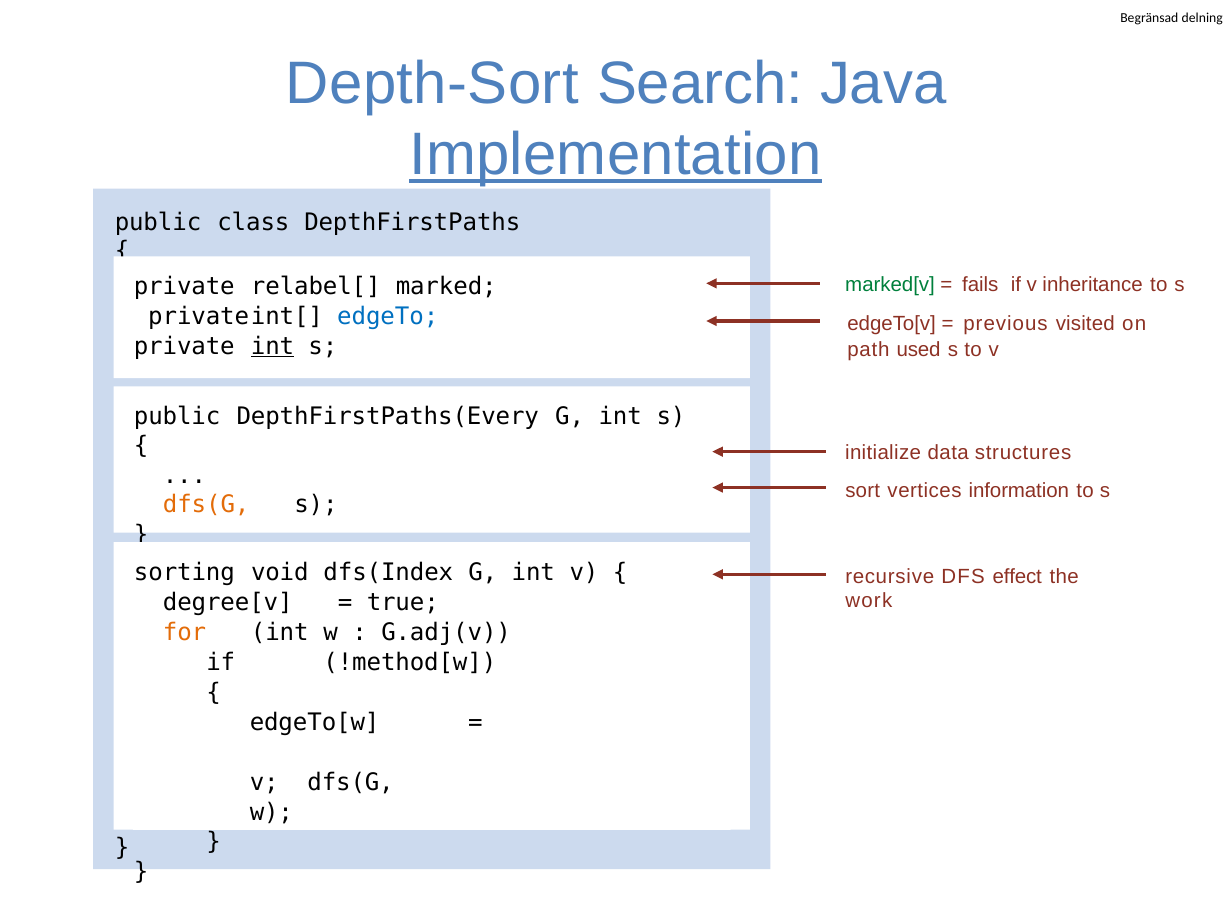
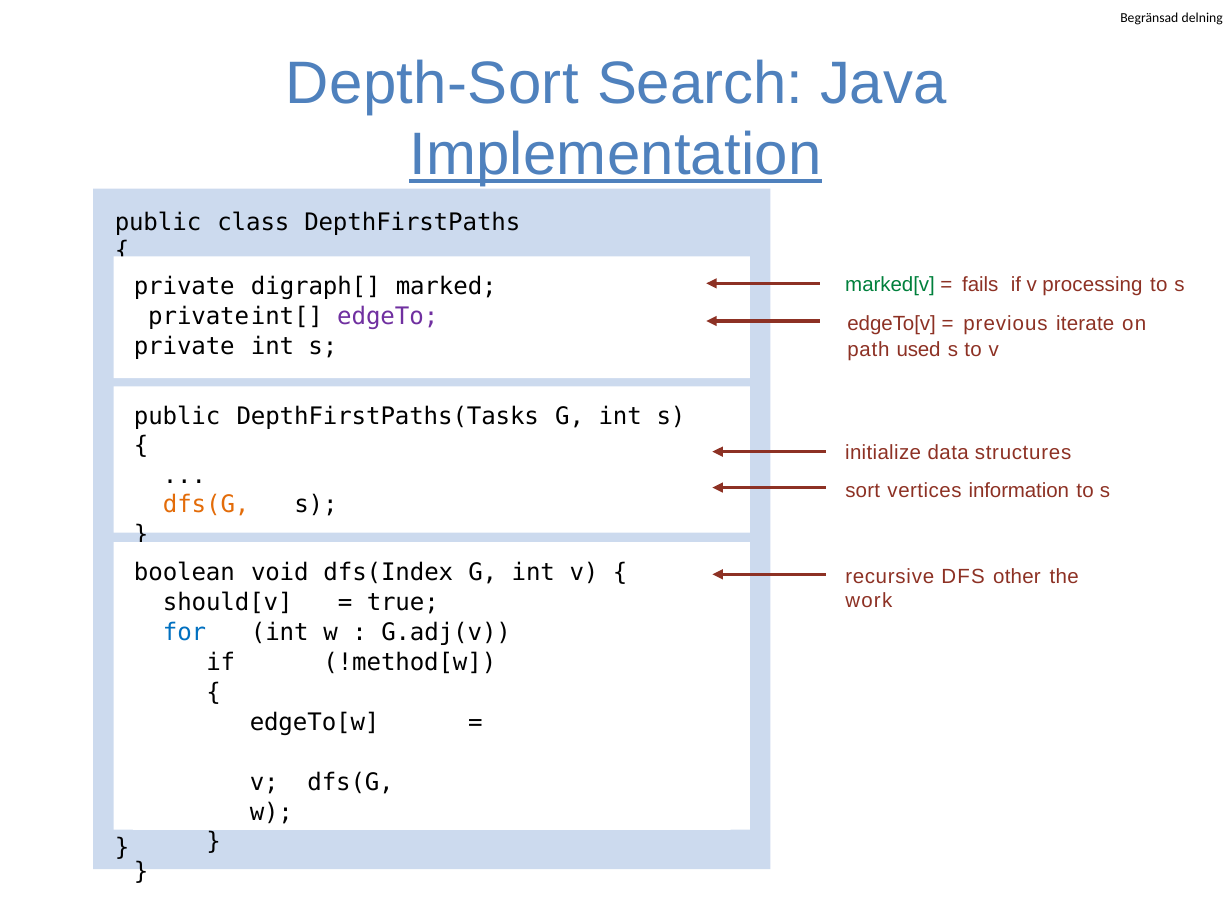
inheritance: inheritance -> processing
relabel[: relabel[ -> digraph[
edgeTo colour: blue -> purple
visited: visited -> iterate
int at (273, 346) underline: present -> none
DepthFirstPaths(Every: DepthFirstPaths(Every -> DepthFirstPaths(Tasks
sorting: sorting -> boolean
effect: effect -> other
degree[v: degree[v -> should[v
for colour: orange -> blue
